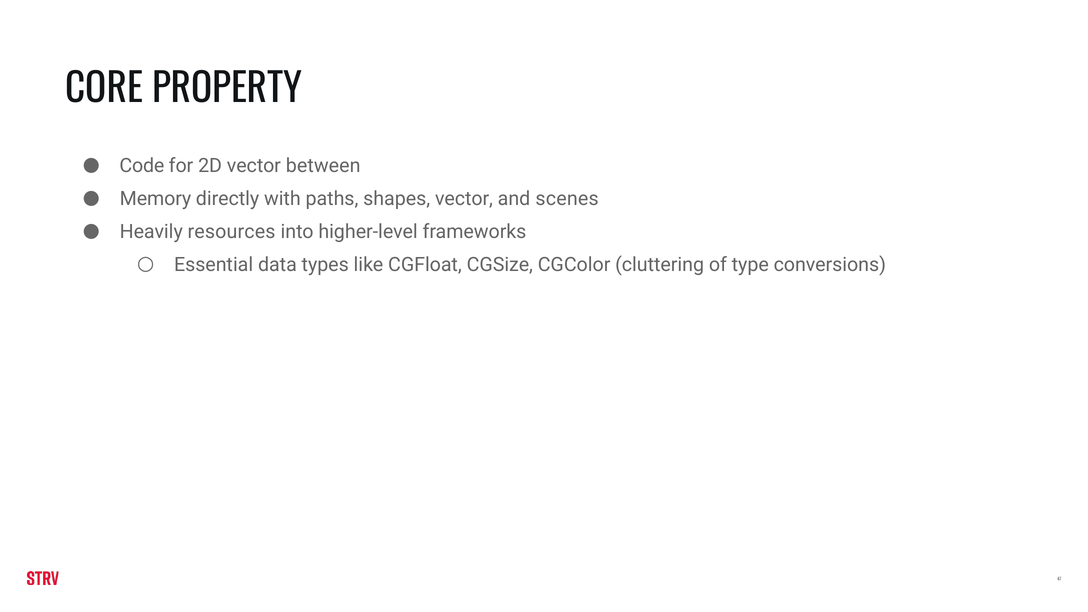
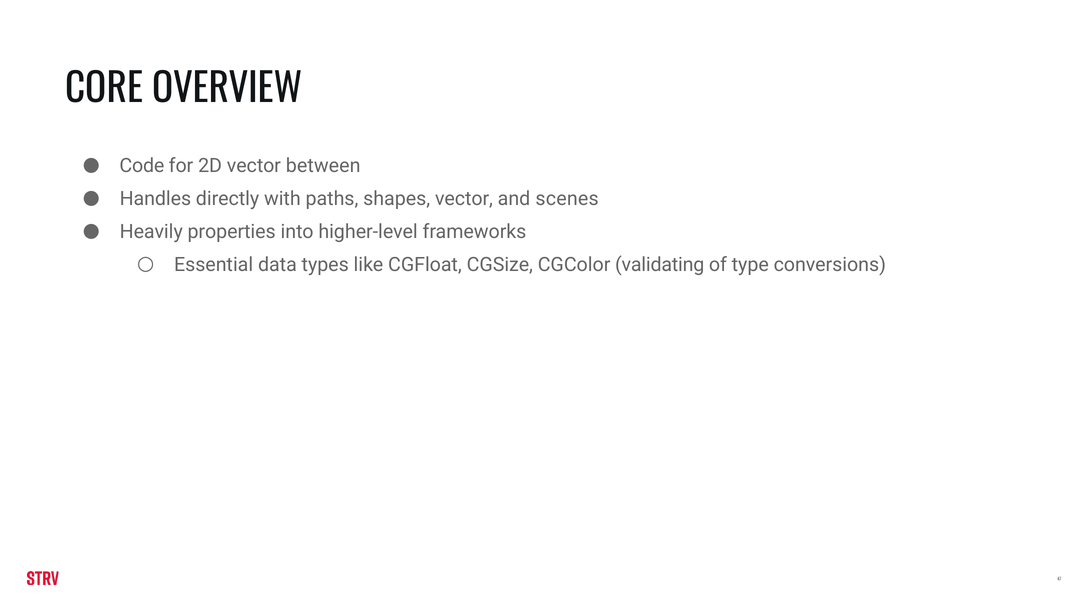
PROPERTY: PROPERTY -> OVERVIEW
Memory: Memory -> Handles
resources: resources -> properties
cluttering: cluttering -> validating
